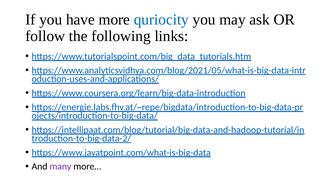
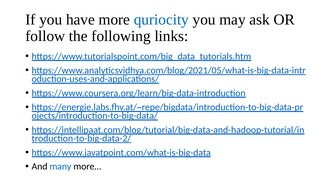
many colour: purple -> blue
